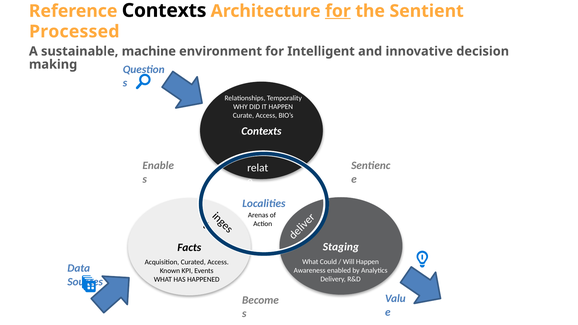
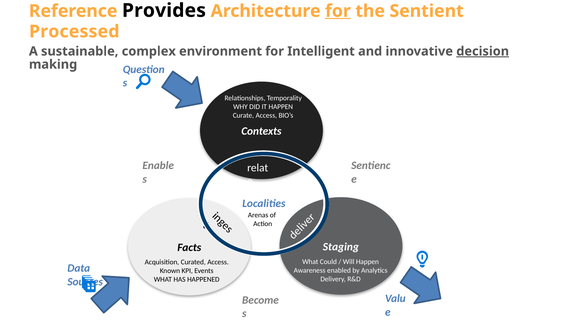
Reference Contexts: Contexts -> Provides
machine: machine -> complex
decision underline: none -> present
